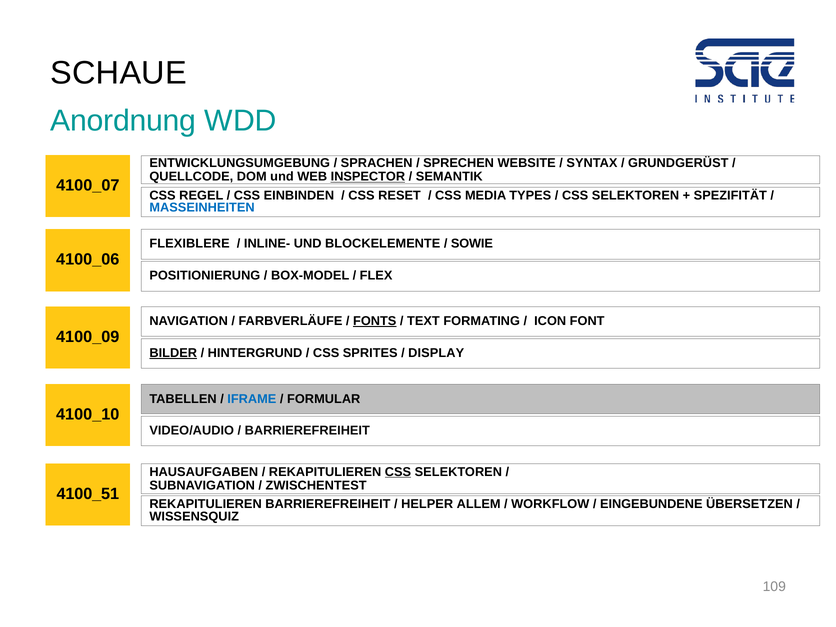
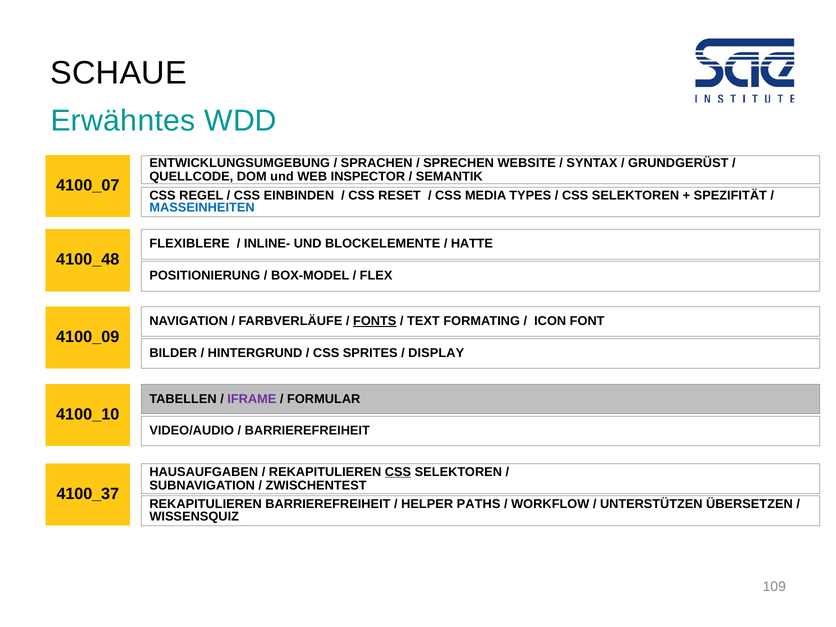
Anordnung: Anordnung -> Erwähntes
INSPECTOR underline: present -> none
SOWIE: SOWIE -> HATTE
4100_06: 4100_06 -> 4100_48
BILDER underline: present -> none
IFRAME colour: blue -> purple
4100_51: 4100_51 -> 4100_37
ALLEM: ALLEM -> PATHS
EINGEBUNDENE: EINGEBUNDENE -> UNTERSTÜTZEN
